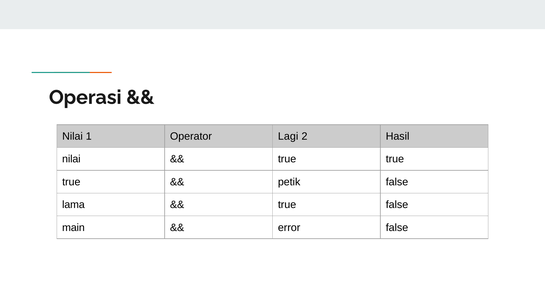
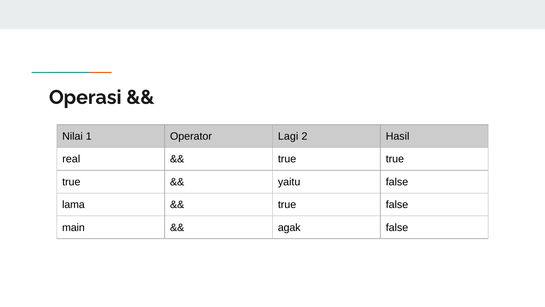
nilai at (71, 159): nilai -> real
petik: petik -> yaitu
error: error -> agak
